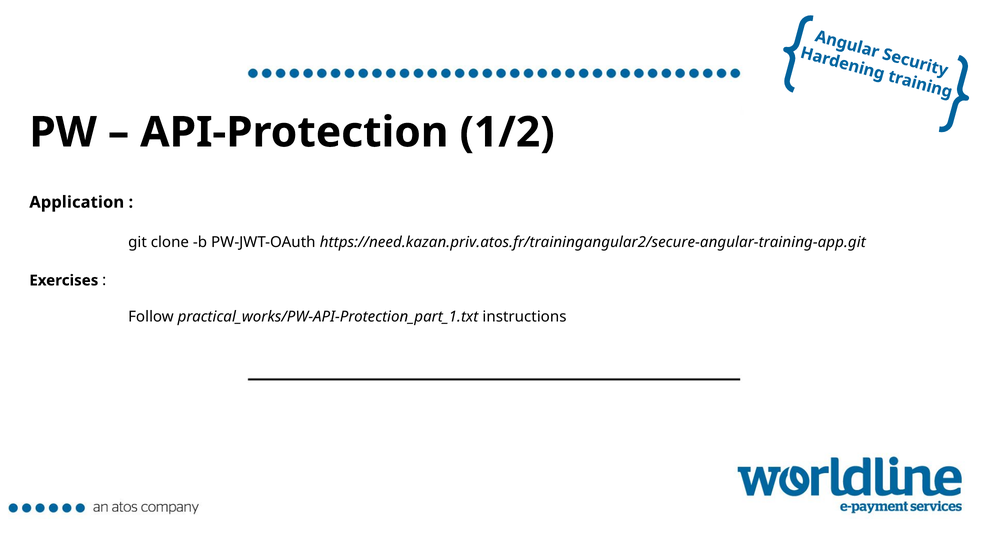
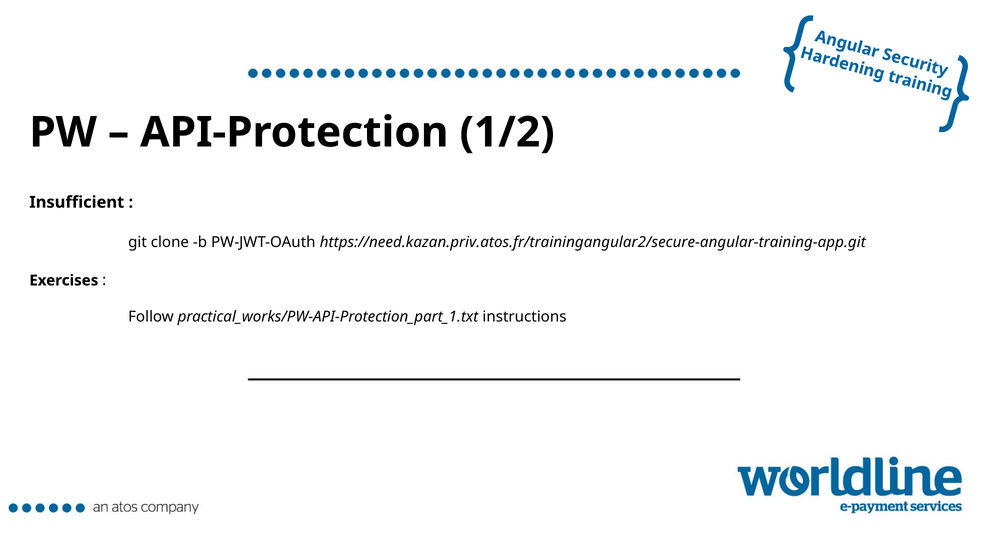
Application: Application -> Insufficient
